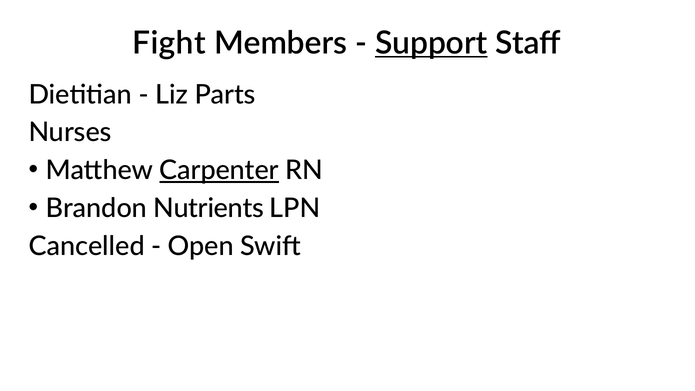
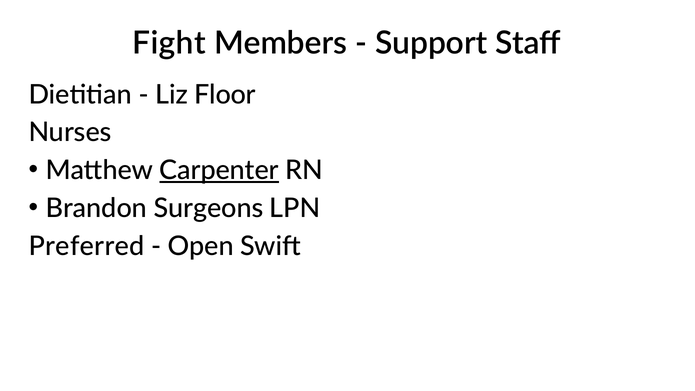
Support underline: present -> none
Parts: Parts -> Floor
Nutrients: Nutrients -> Surgeons
Cancelled: Cancelled -> Preferred
